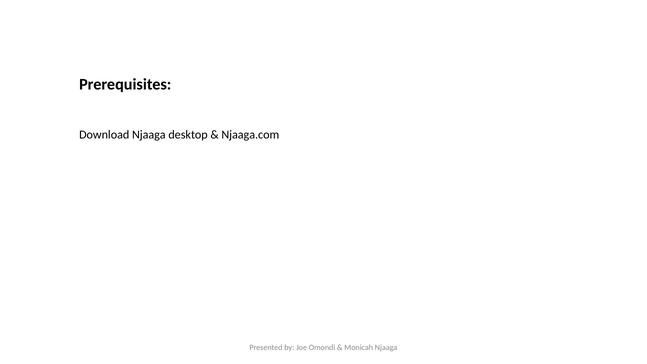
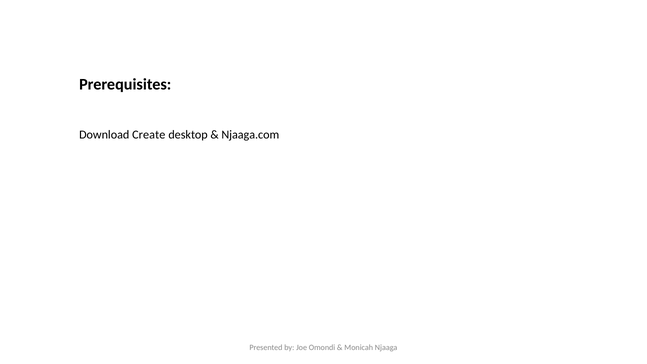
Download Njaaga: Njaaga -> Create
